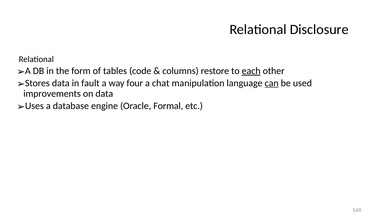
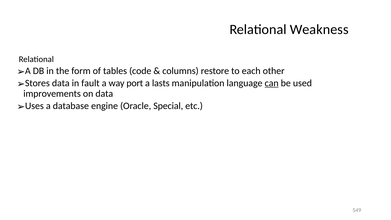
Disclosure: Disclosure -> Weakness
each underline: present -> none
four: four -> port
chat: chat -> lasts
Formal: Formal -> Special
